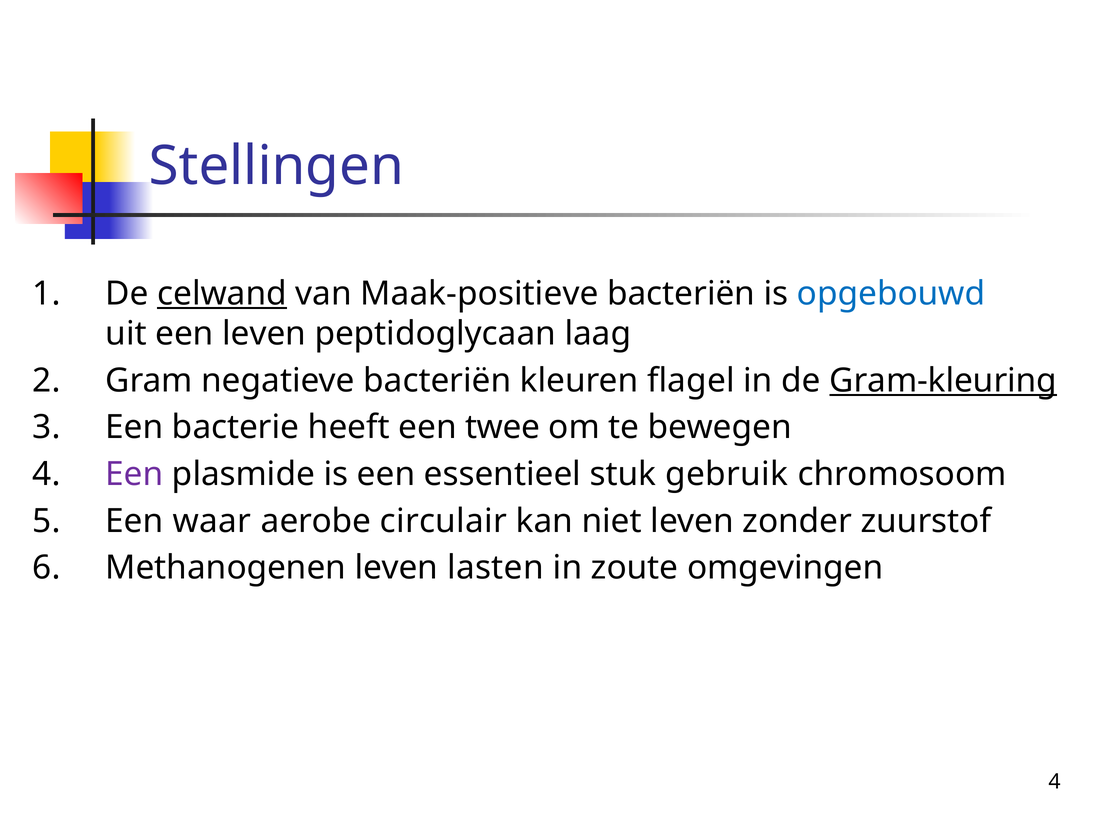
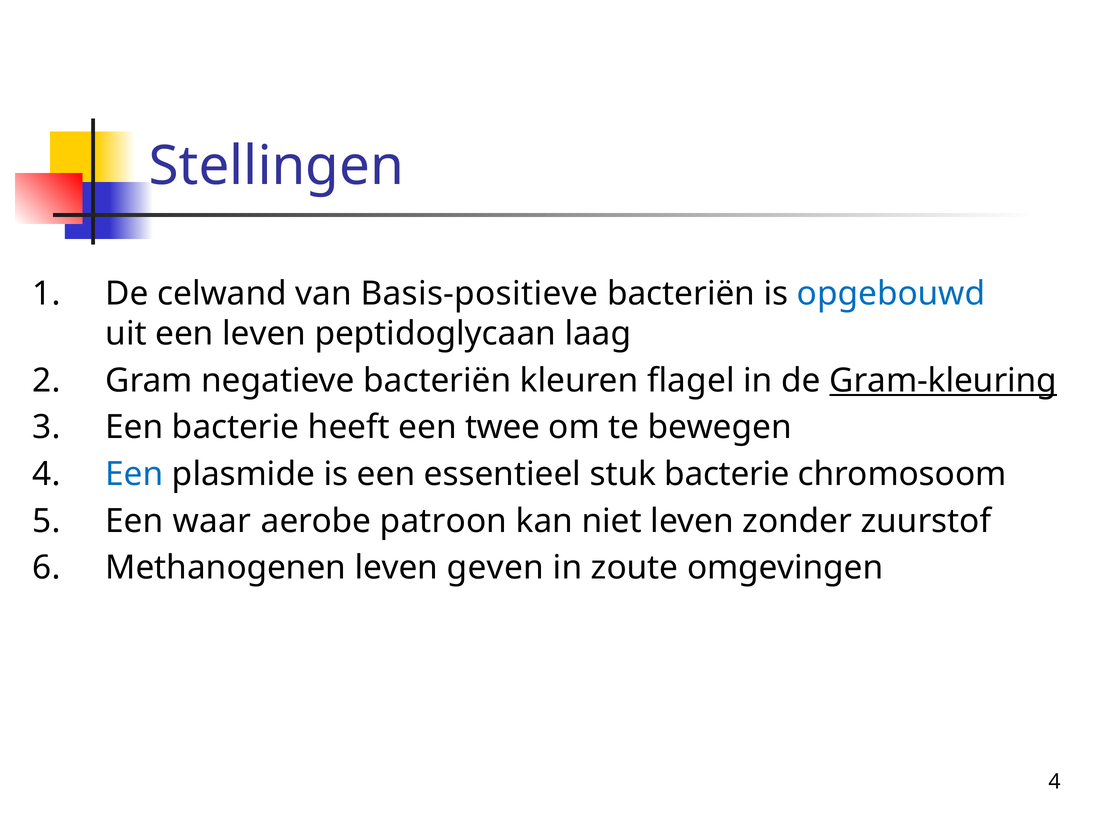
celwand underline: present -> none
Maak-positieve: Maak-positieve -> Basis-positieve
Een at (134, 474) colour: purple -> blue
stuk gebruik: gebruik -> bacterie
circulair: circulair -> patroon
lasten: lasten -> geven
